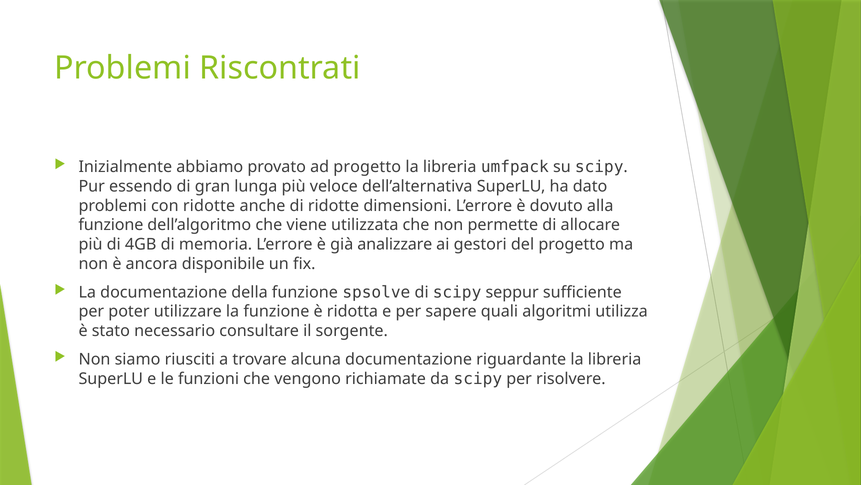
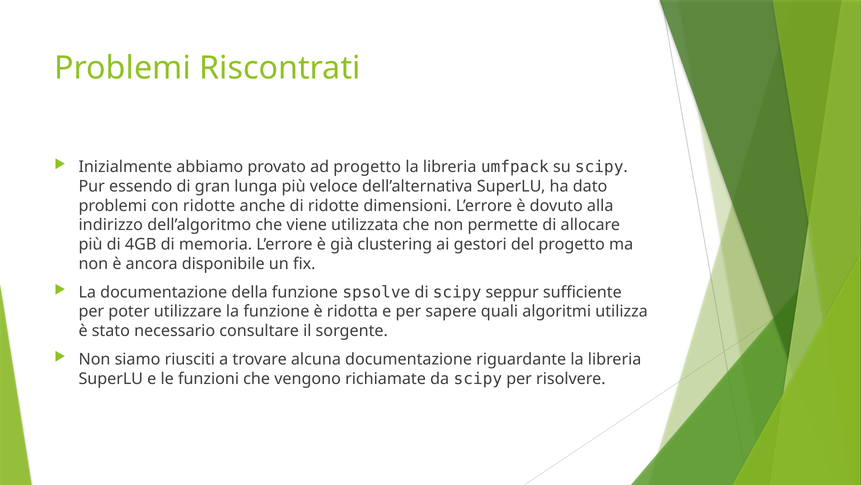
funzione at (111, 225): funzione -> indirizzo
analizzare: analizzare -> clustering
